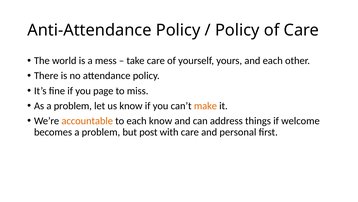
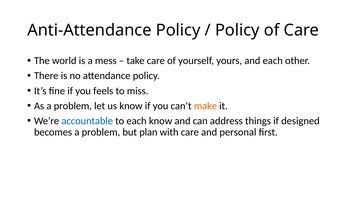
page: page -> feels
accountable colour: orange -> blue
welcome: welcome -> designed
post: post -> plan
